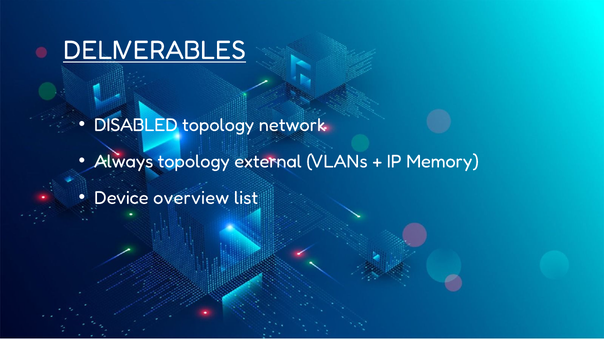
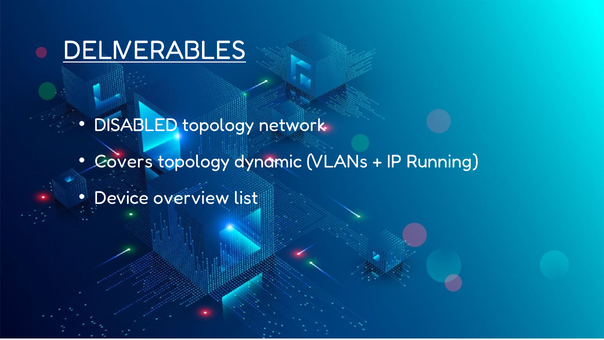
Always: Always -> Covers
external: external -> dynamic
Memory: Memory -> Running
